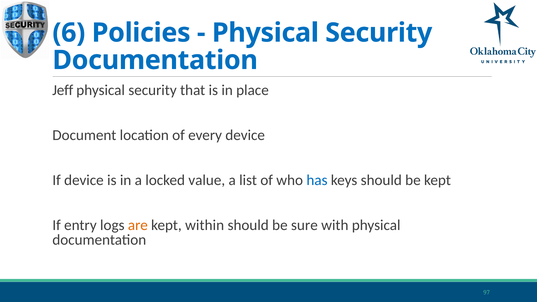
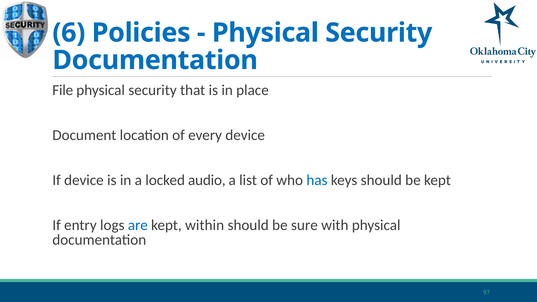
Jeff: Jeff -> File
value: value -> audio
are colour: orange -> blue
